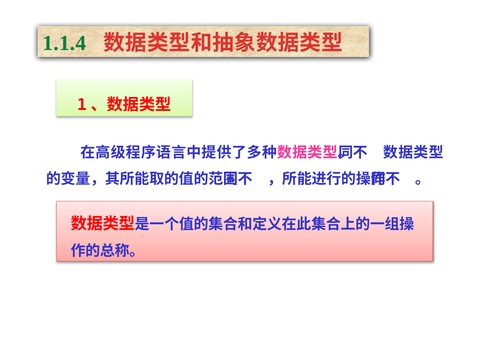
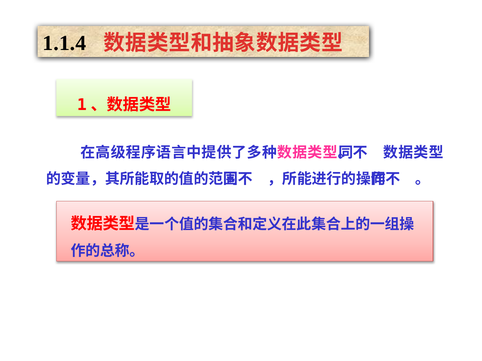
1.1.4 colour: green -> black
